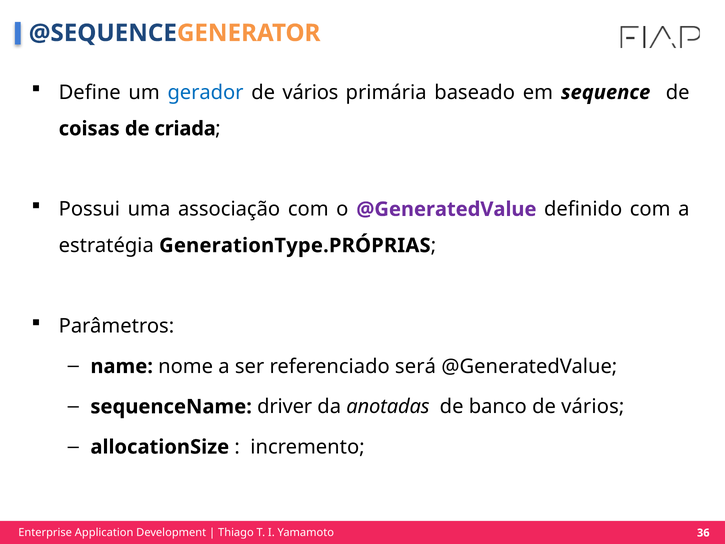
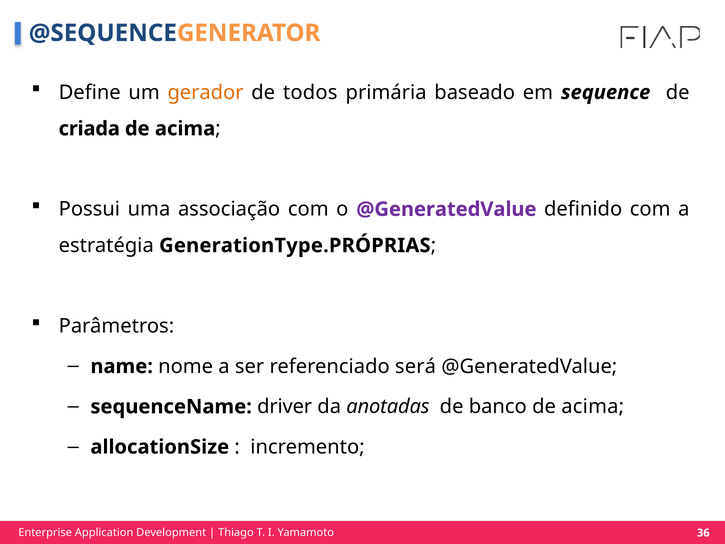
gerador colour: blue -> orange
vários at (310, 92): vários -> todos
coisas: coisas -> criada
criada at (185, 129): criada -> acima
banco de vários: vários -> acima
